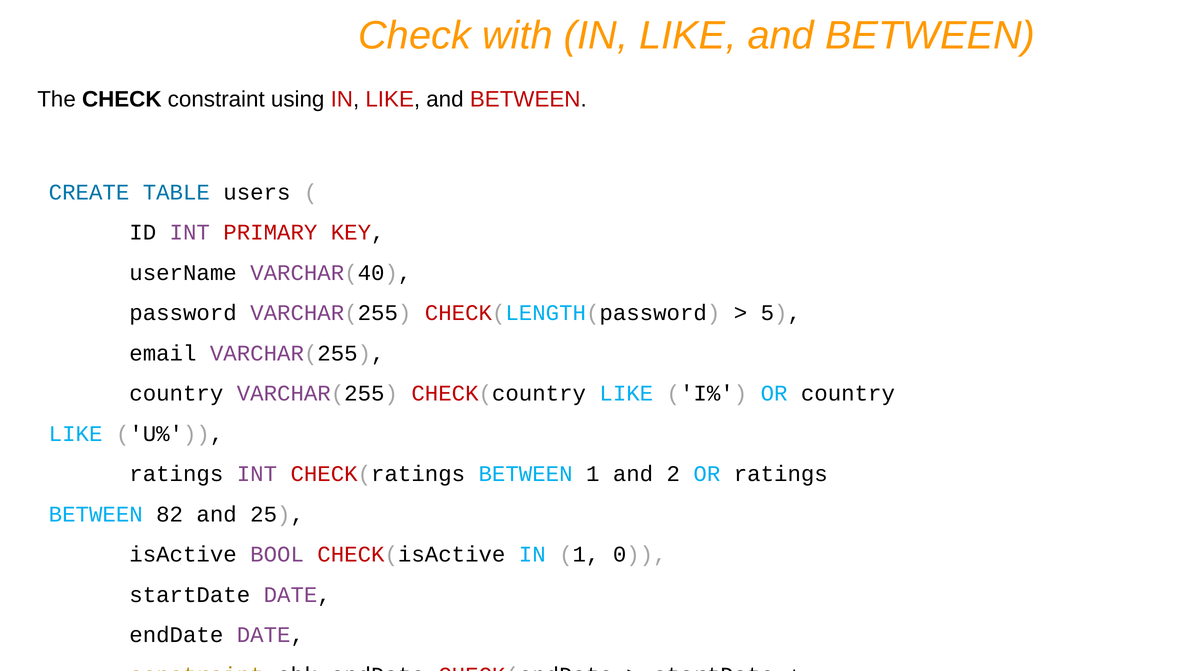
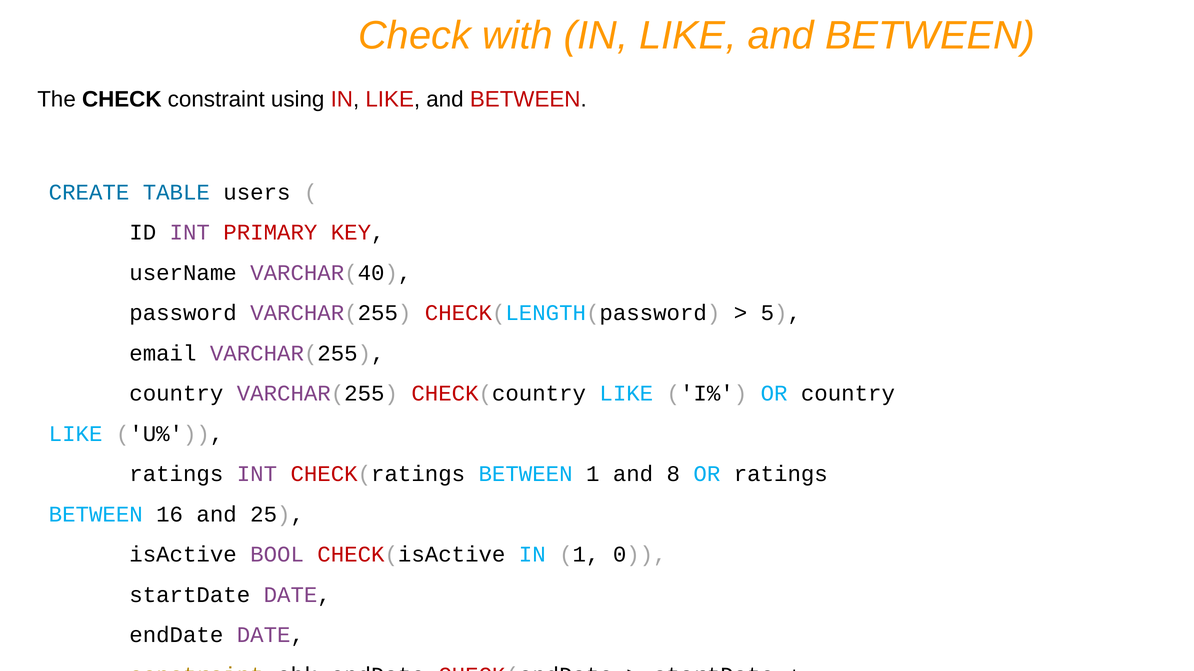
2: 2 -> 8
82: 82 -> 16
